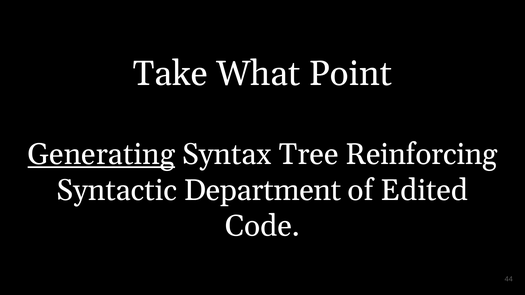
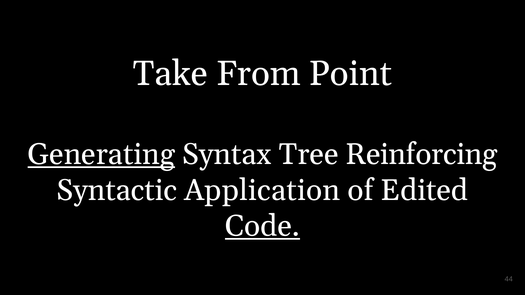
What: What -> From
Department: Department -> Application
Code underline: none -> present
